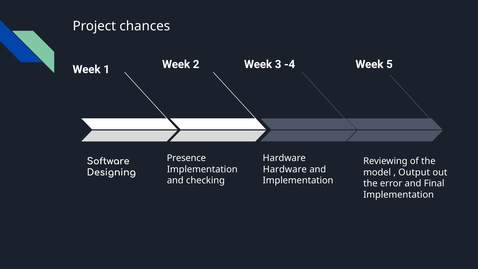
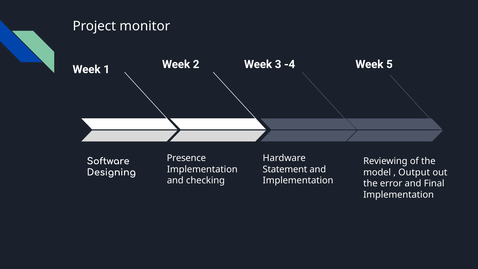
chances: chances -> monitor
Hardware at (285, 169): Hardware -> Statement
